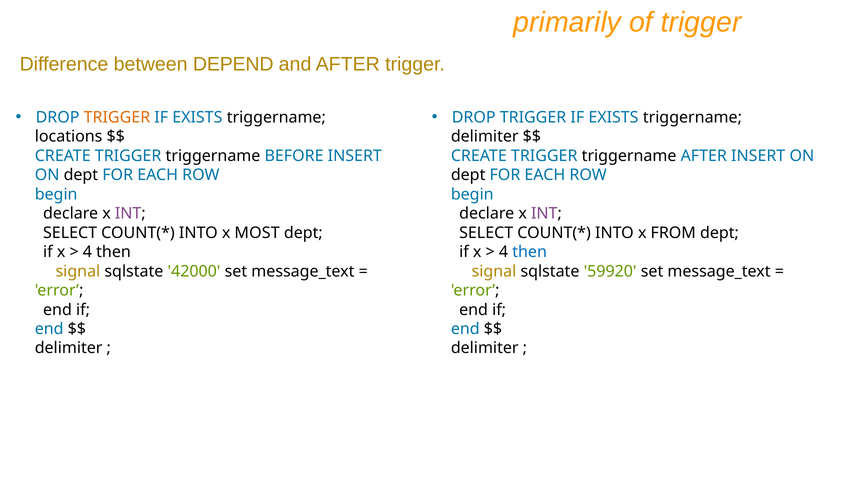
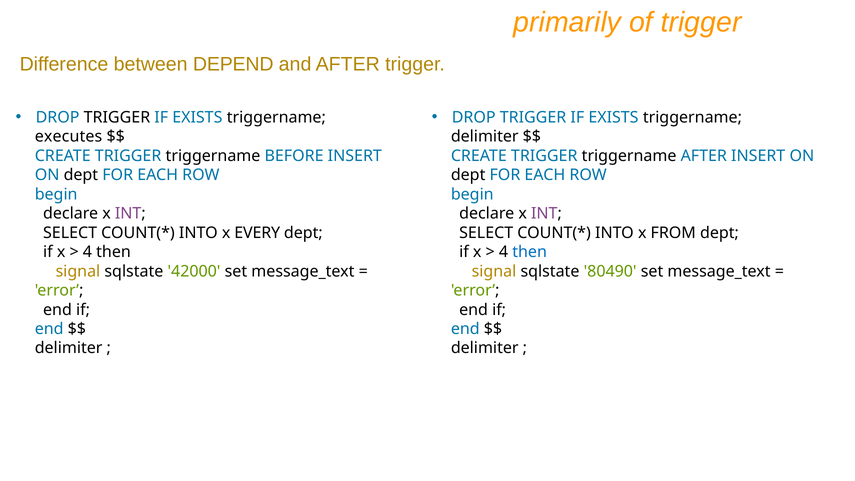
TRIGGER at (117, 117) colour: orange -> black
locations: locations -> executes
MOST: MOST -> EVERY
59920: 59920 -> 80490
